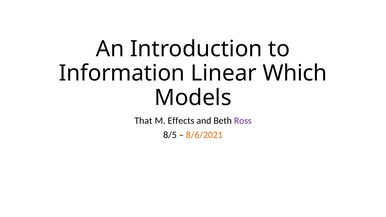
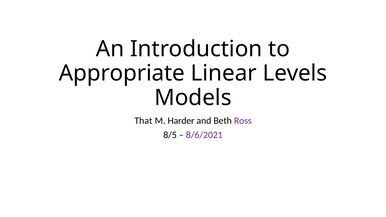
Information: Information -> Appropriate
Which: Which -> Levels
Effects: Effects -> Harder
8/6/2021 colour: orange -> purple
